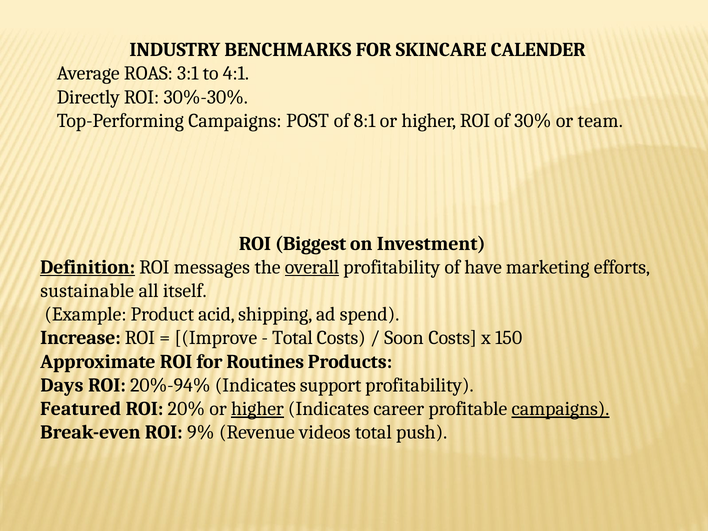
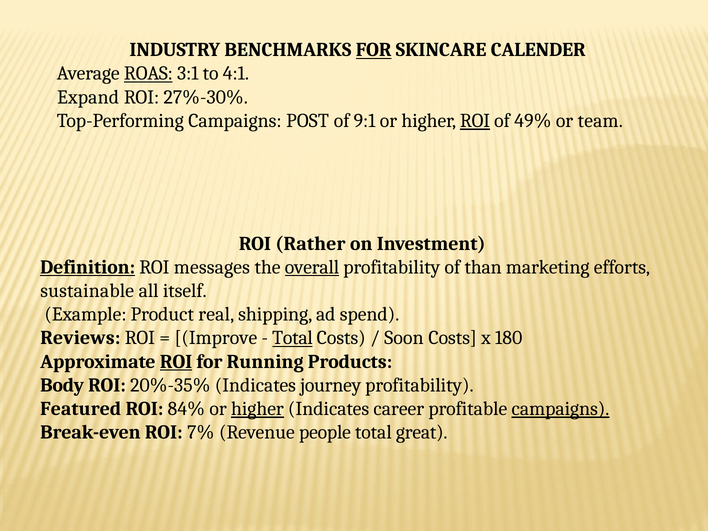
FOR at (374, 50) underline: none -> present
ROAS underline: none -> present
Directly: Directly -> Expand
30%-30%: 30%-30% -> 27%-30%
8:1: 8:1 -> 9:1
ROI at (475, 121) underline: none -> present
30%: 30% -> 49%
Biggest: Biggest -> Rather
have: have -> than
acid: acid -> real
Increase: Increase -> Reviews
Total at (292, 338) underline: none -> present
150: 150 -> 180
ROI at (176, 362) underline: none -> present
Routines: Routines -> Running
Days: Days -> Body
20%-94%: 20%-94% -> 20%-35%
support: support -> journey
20%: 20% -> 84%
9%: 9% -> 7%
videos: videos -> people
push: push -> great
